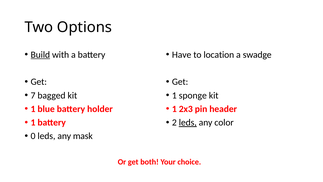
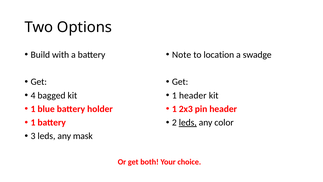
Build underline: present -> none
Have: Have -> Note
7: 7 -> 4
1 sponge: sponge -> header
0: 0 -> 3
